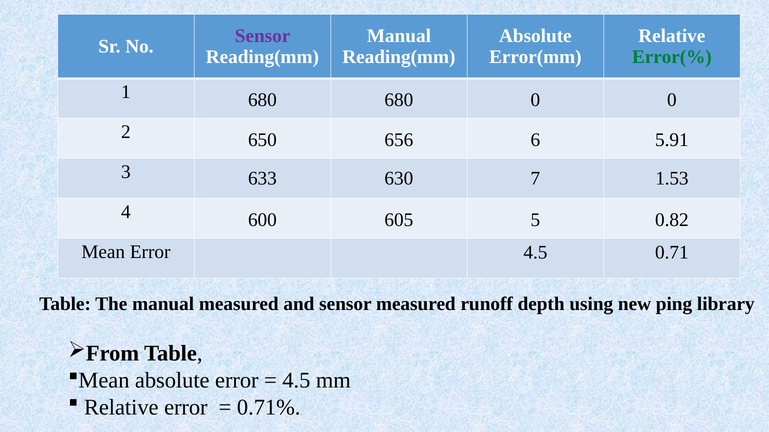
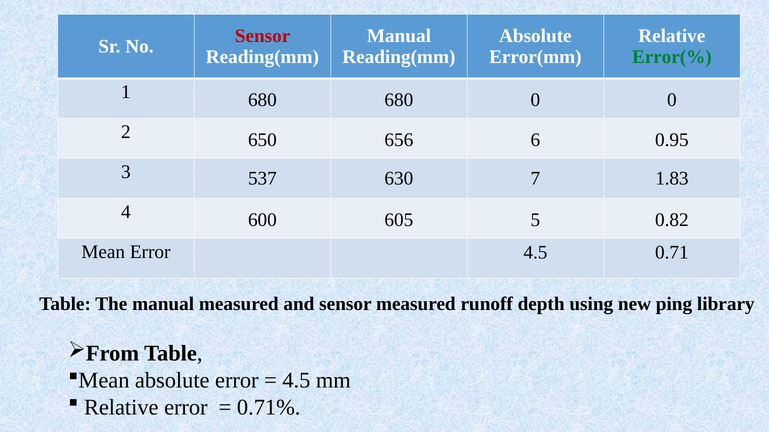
Sensor at (263, 36) colour: purple -> red
5.91: 5.91 -> 0.95
633: 633 -> 537
1.53: 1.53 -> 1.83
